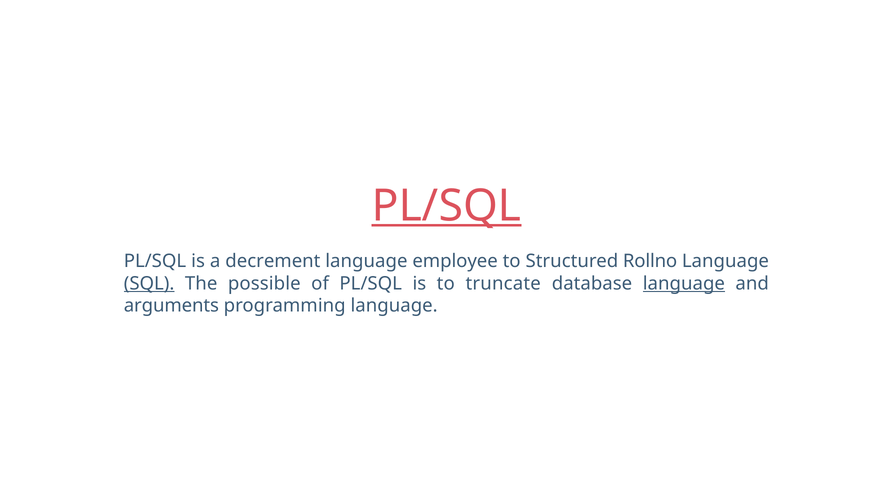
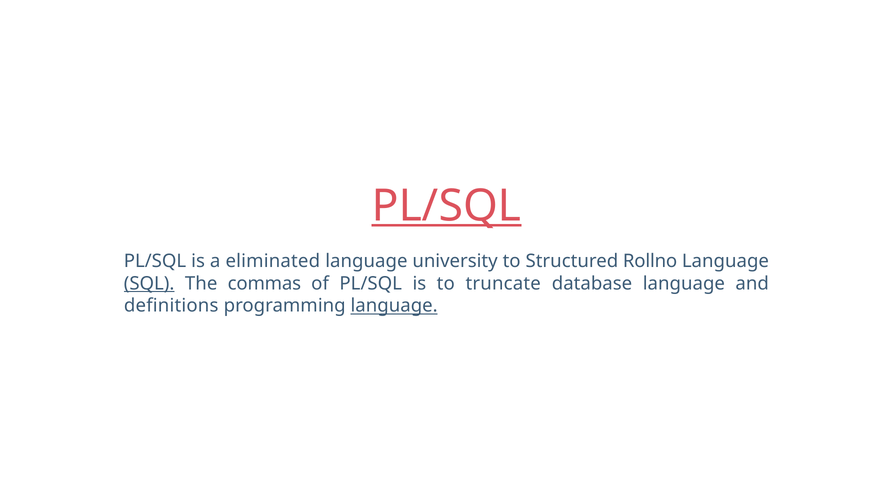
decrement: decrement -> eliminated
employee: employee -> university
possible: possible -> commas
language at (684, 284) underline: present -> none
arguments: arguments -> definitions
language at (394, 306) underline: none -> present
